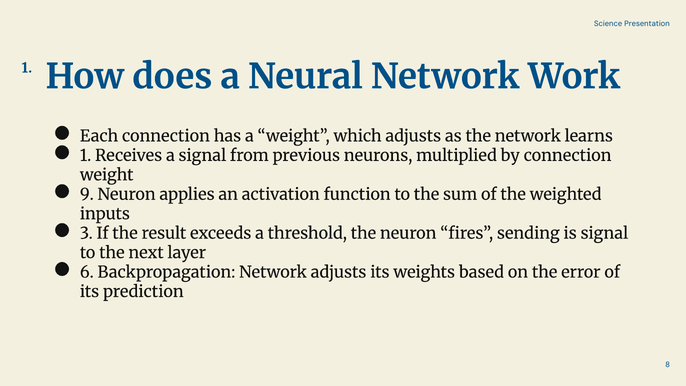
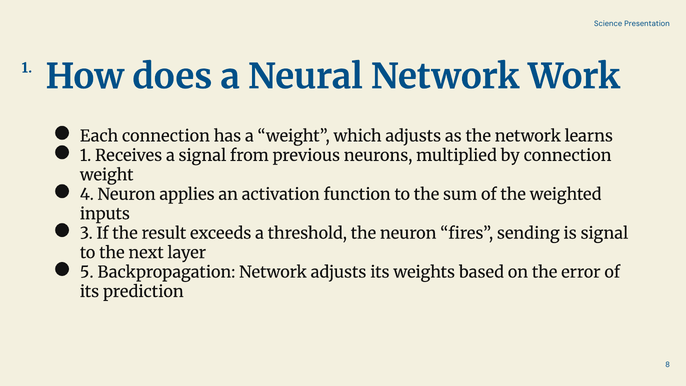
9: 9 -> 4
6: 6 -> 5
